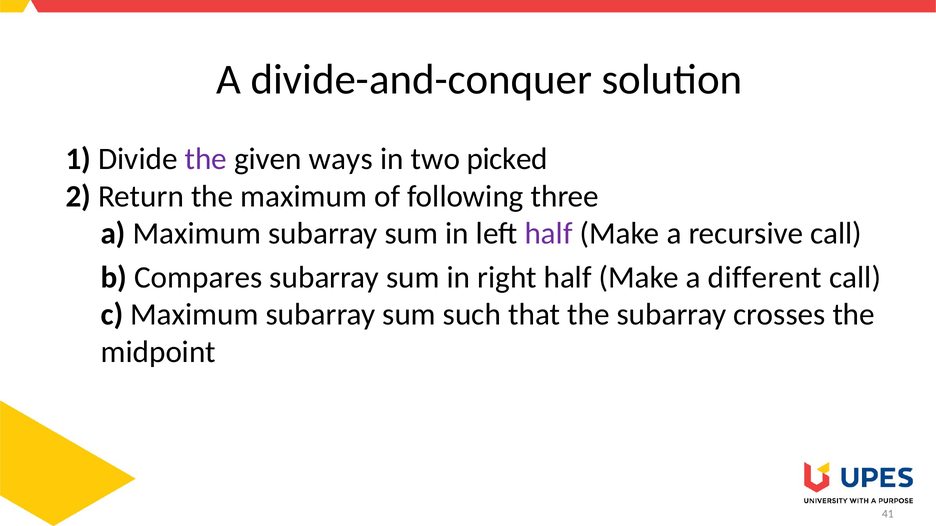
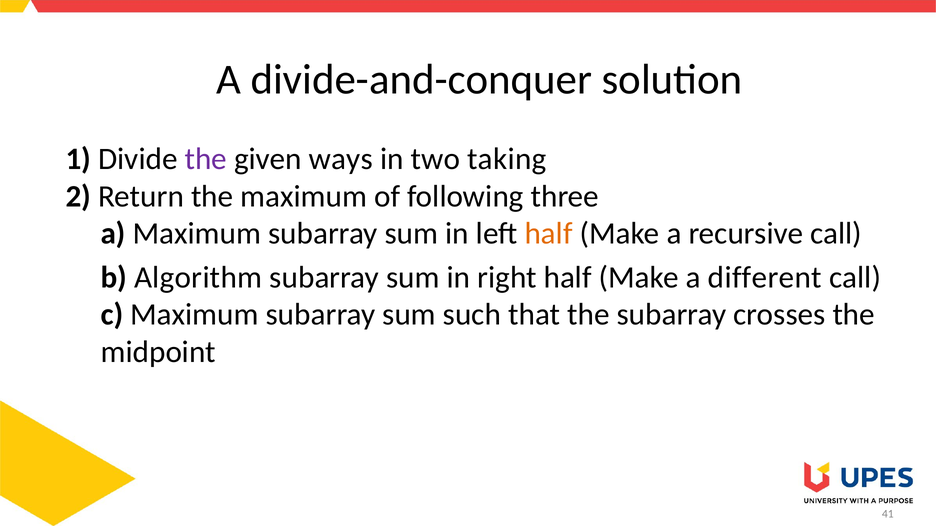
picked: picked -> taking
half at (549, 234) colour: purple -> orange
Compares: Compares -> Algorithm
